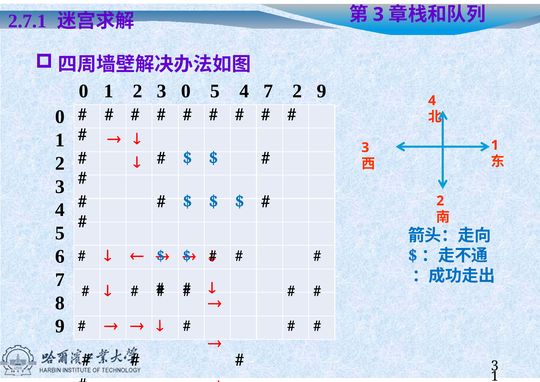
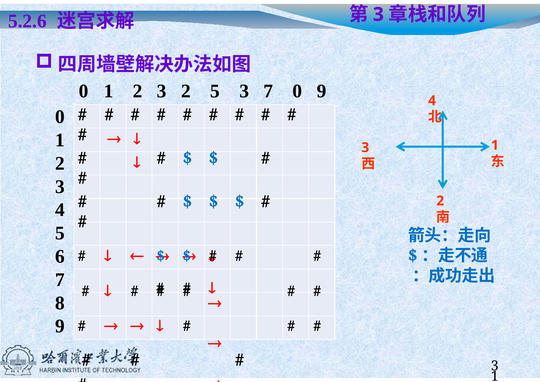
2.7.1: 2.7.1 -> 5.2.6
3 0: 0 -> 2
5 4: 4 -> 3
7 2: 2 -> 0
